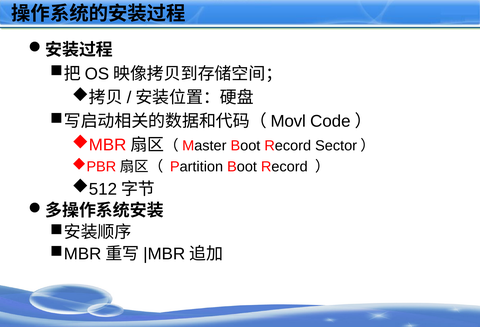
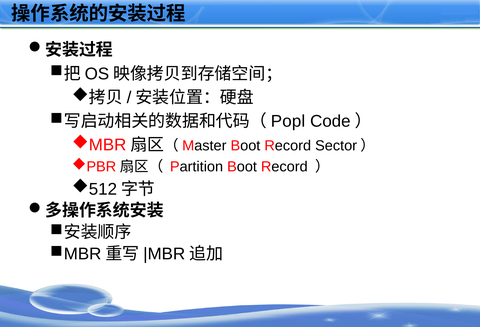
Movl: Movl -> Popl
